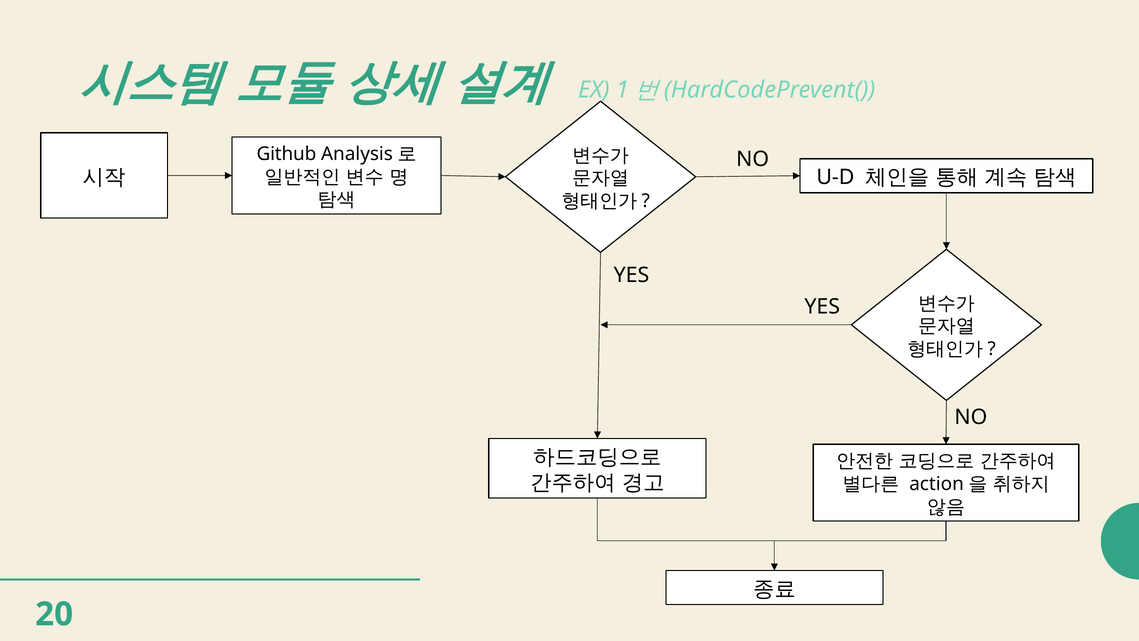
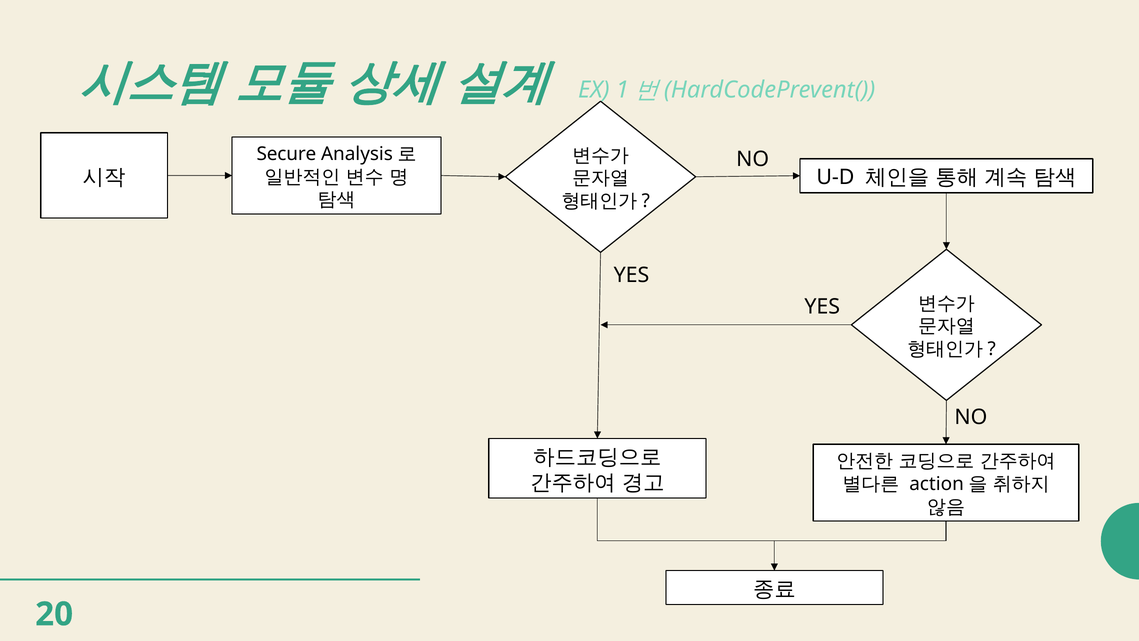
Github: Github -> Secure
